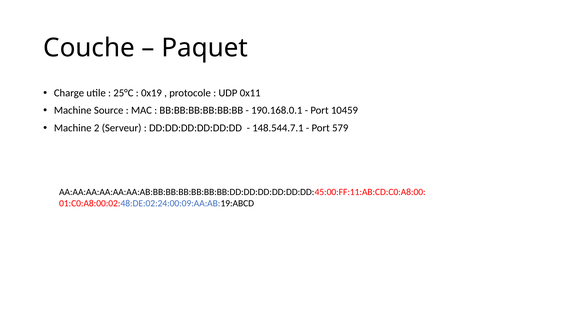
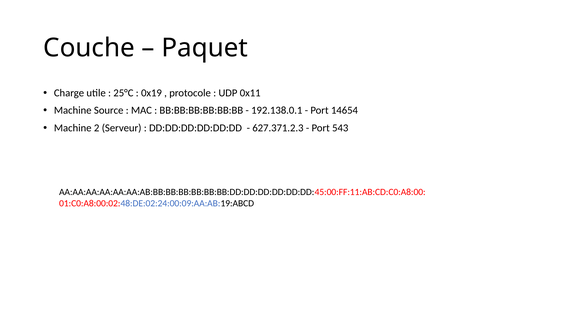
190.168.0.1: 190.168.0.1 -> 192.138.0.1
10459: 10459 -> 14654
148.544.7.1: 148.544.7.1 -> 627.371.2.3
579: 579 -> 543
